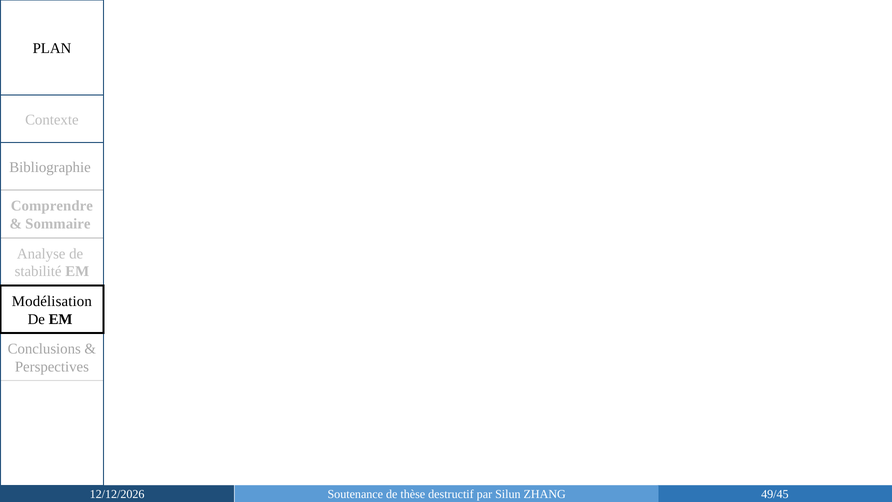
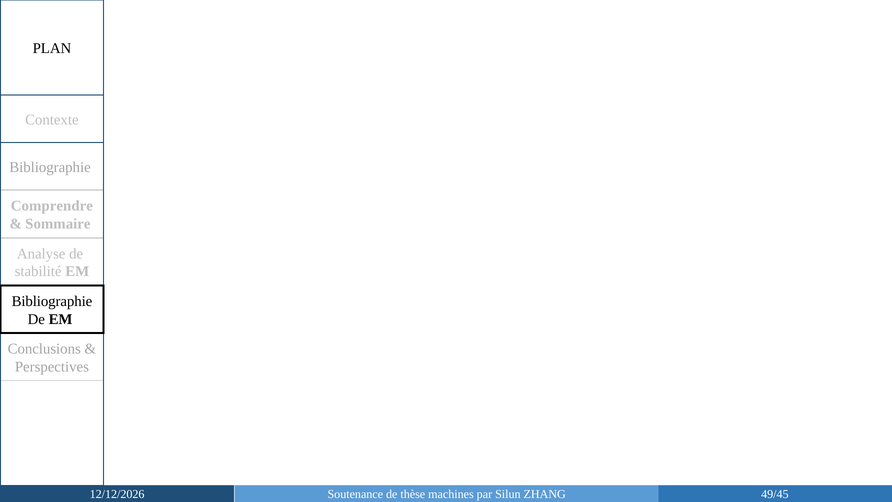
Modélisation at (52, 301): Modélisation -> Bibliographie
destructif: destructif -> machines
